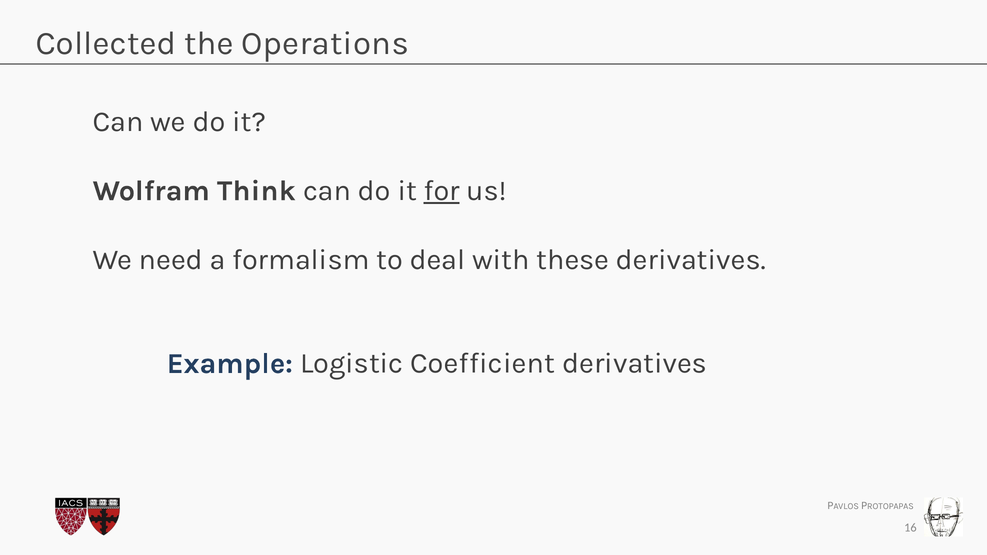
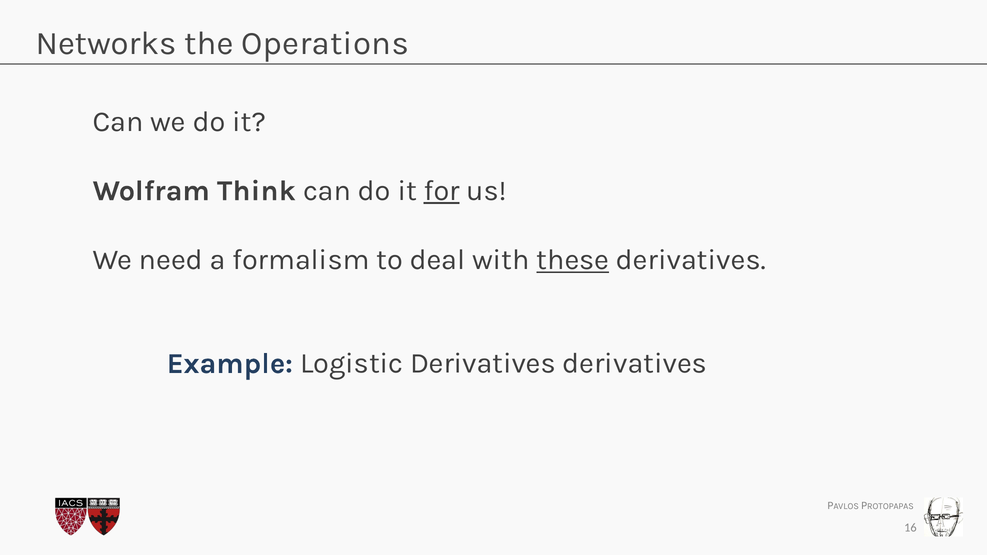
Collected: Collected -> Networks
these underline: none -> present
Logistic Coefficient: Coefficient -> Derivatives
